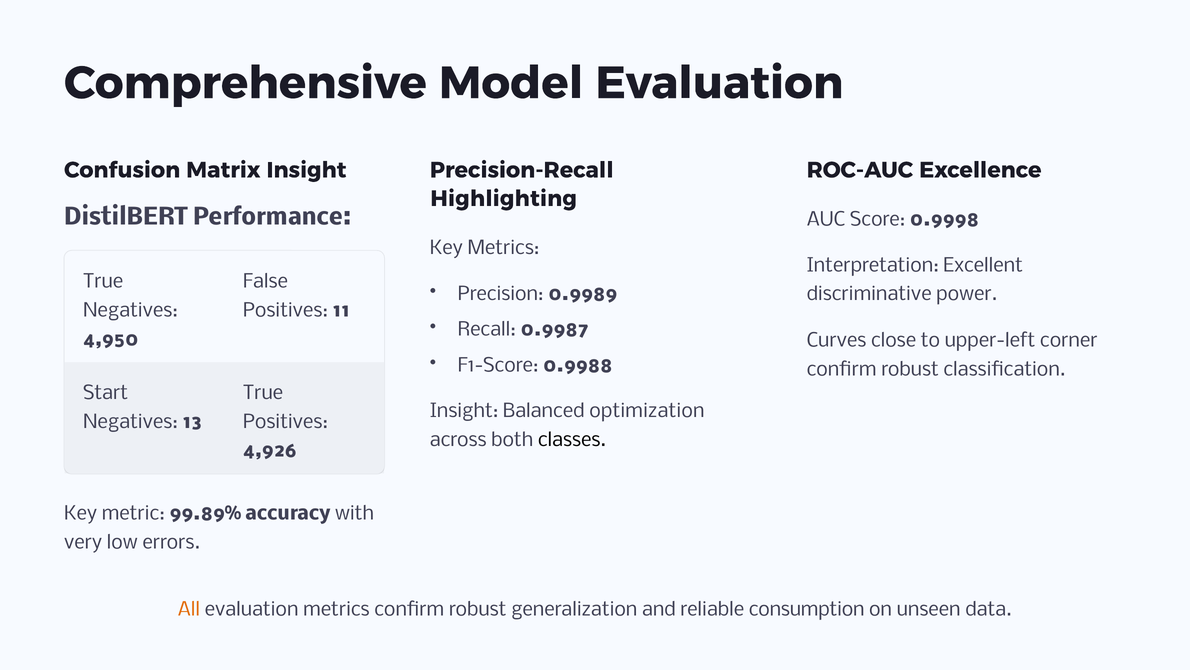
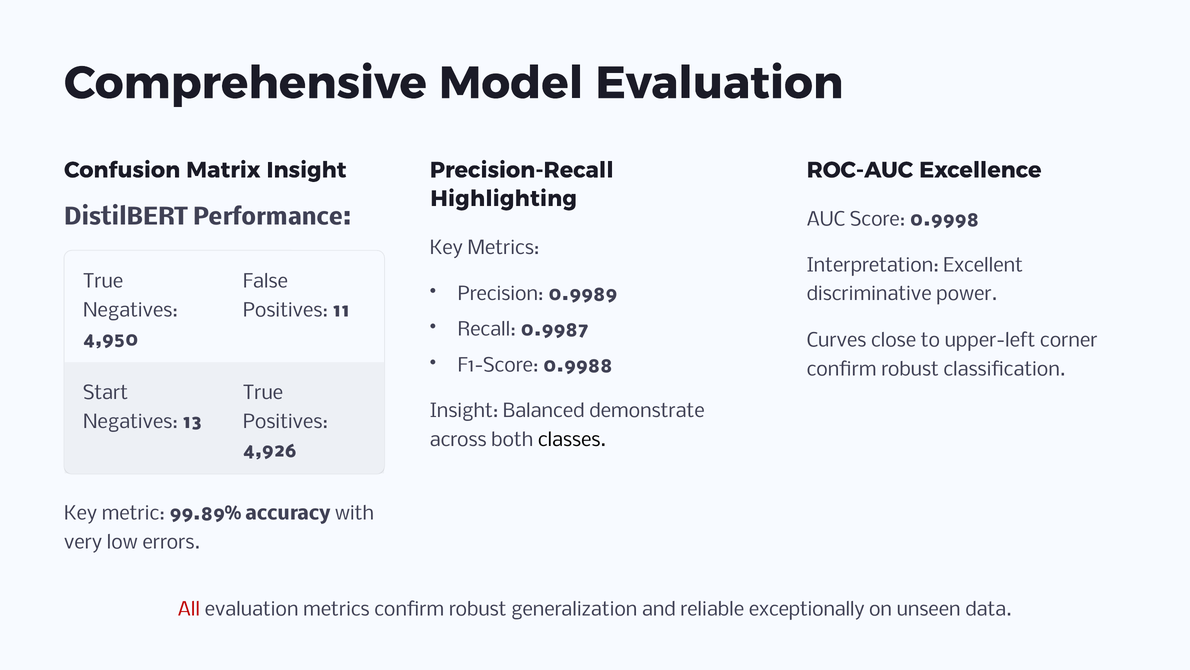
optimization: optimization -> demonstrate
All colour: orange -> red
consumption: consumption -> exceptionally
